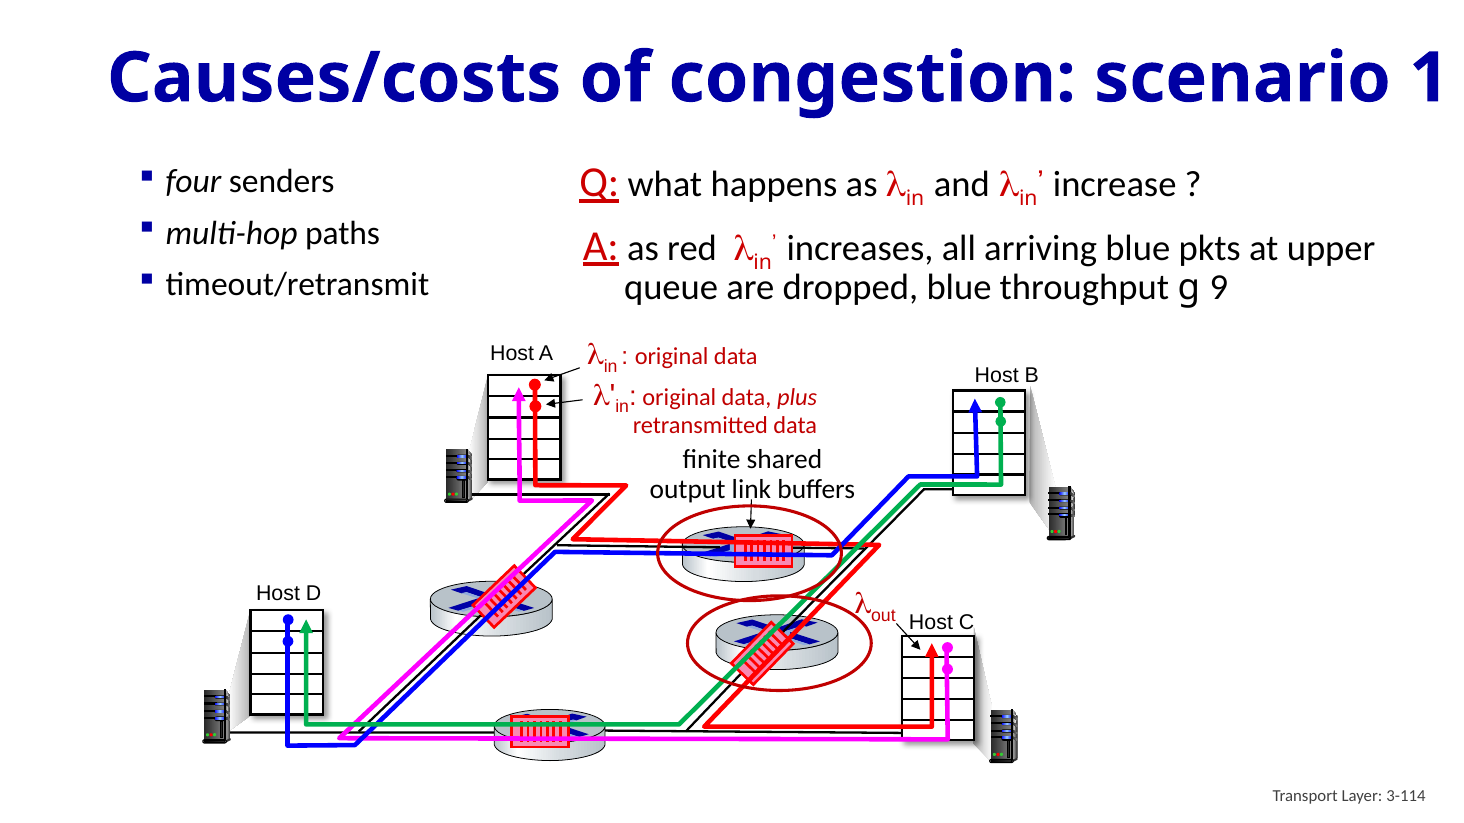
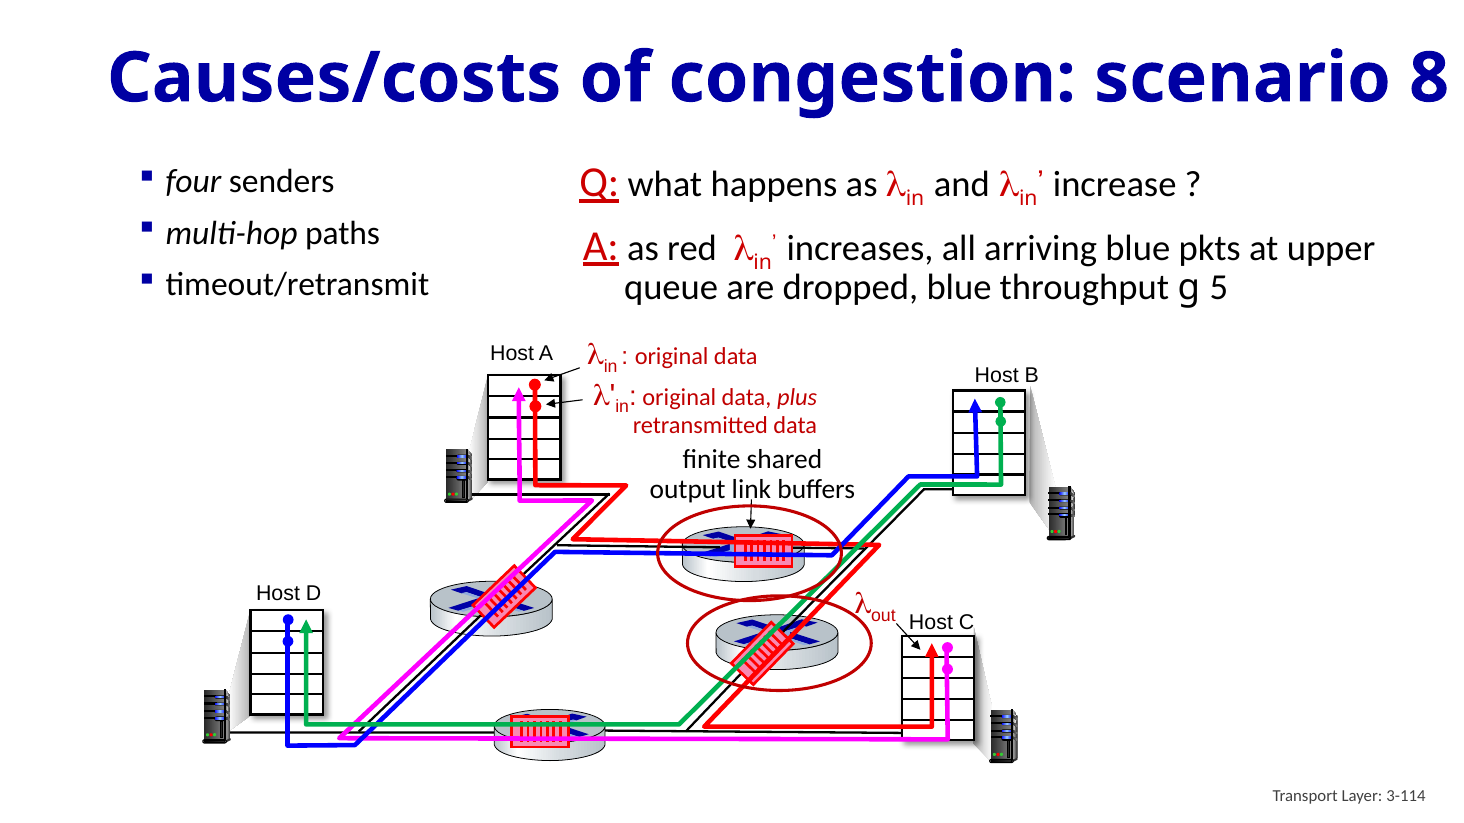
1: 1 -> 8
9: 9 -> 5
